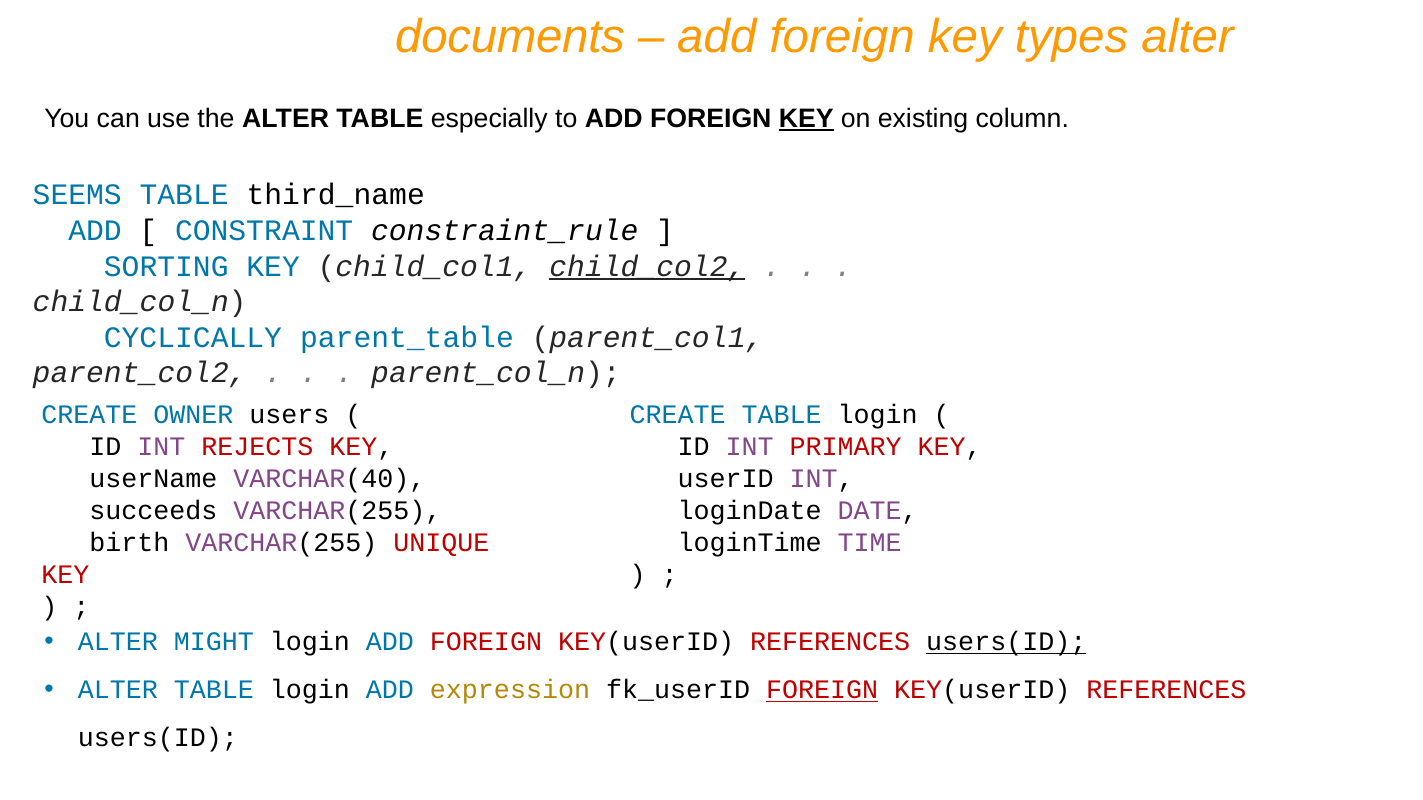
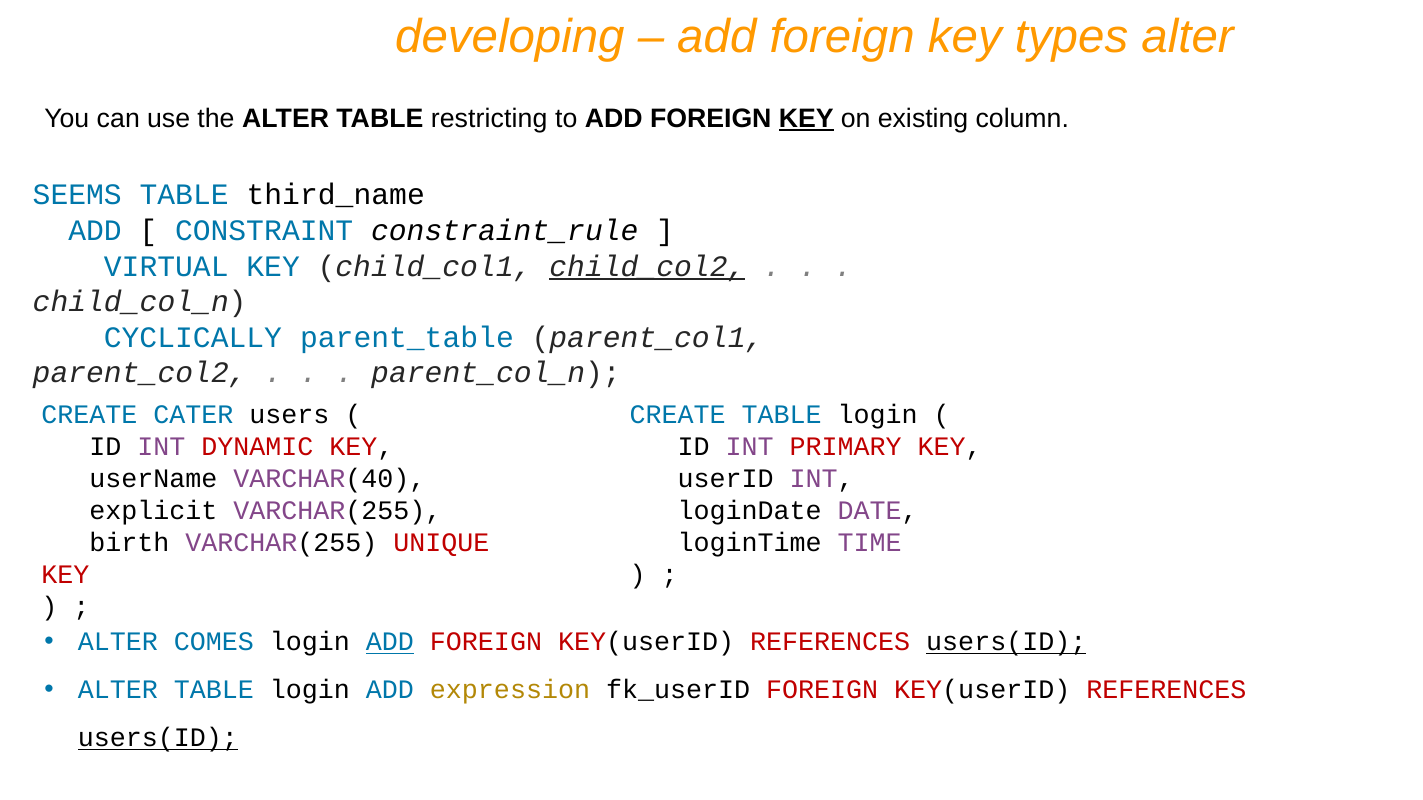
documents: documents -> developing
especially: especially -> restricting
SORTING: SORTING -> VIRTUAL
OWNER: OWNER -> CATER
REJECTS: REJECTS -> DYNAMIC
succeeds: succeeds -> explicit
MIGHT: MIGHT -> COMES
ADD at (390, 642) underline: none -> present
FOREIGN at (822, 690) underline: present -> none
users(ID at (158, 738) underline: none -> present
